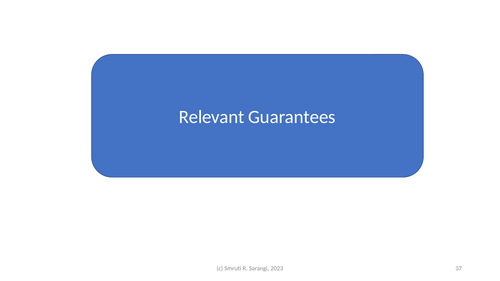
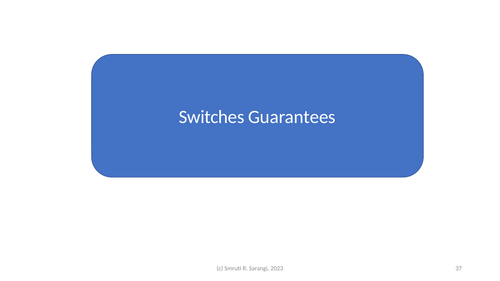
Relevant: Relevant -> Switches
